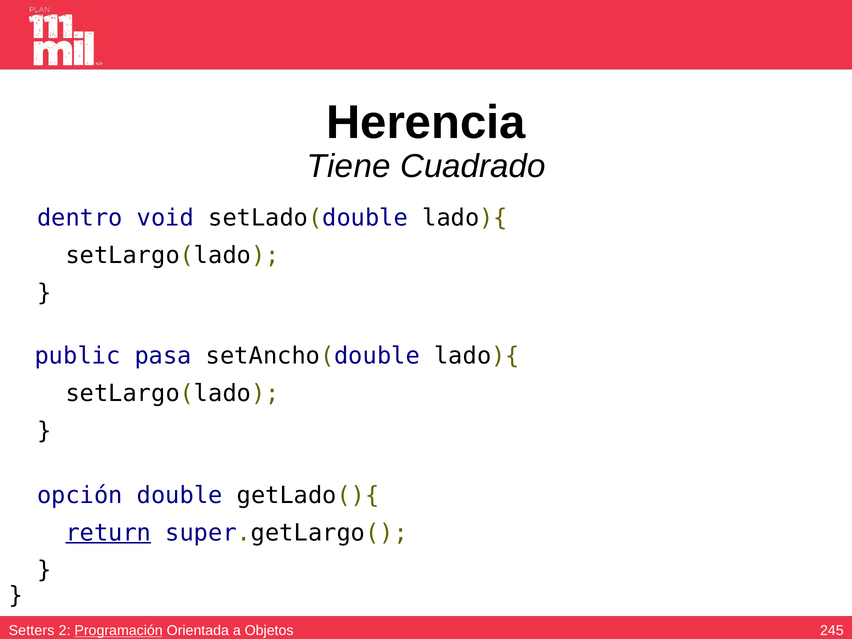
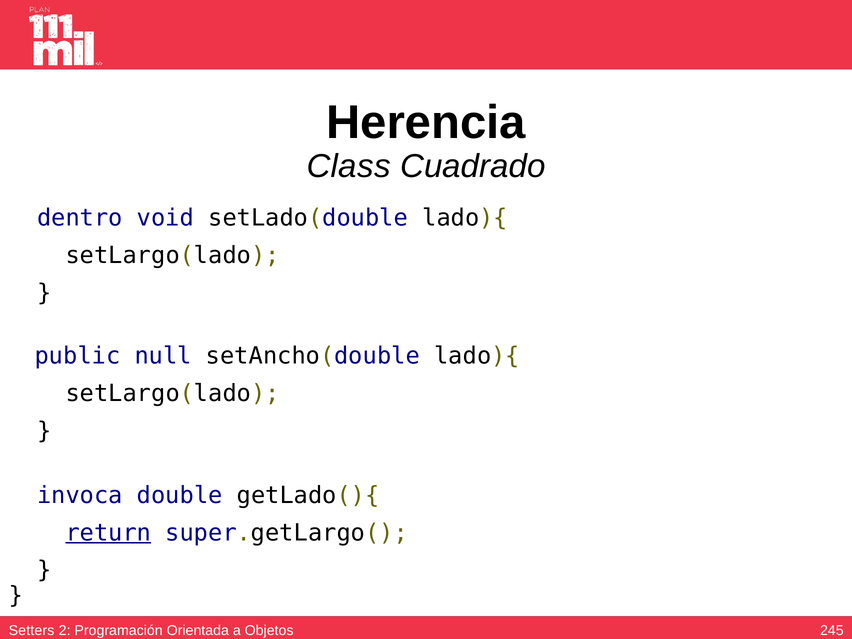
Tiene: Tiene -> Class
pasa: pasa -> null
opción: opción -> invoca
Programación underline: present -> none
